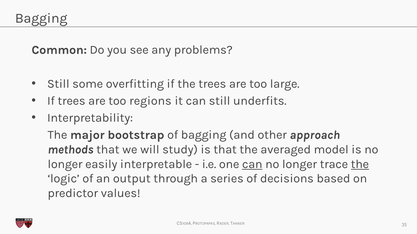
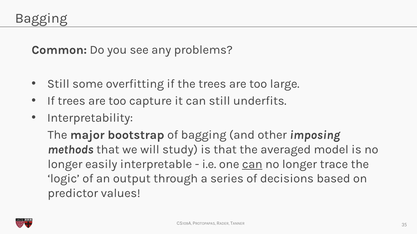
regions: regions -> capture
approach: approach -> imposing
the at (360, 164) underline: present -> none
